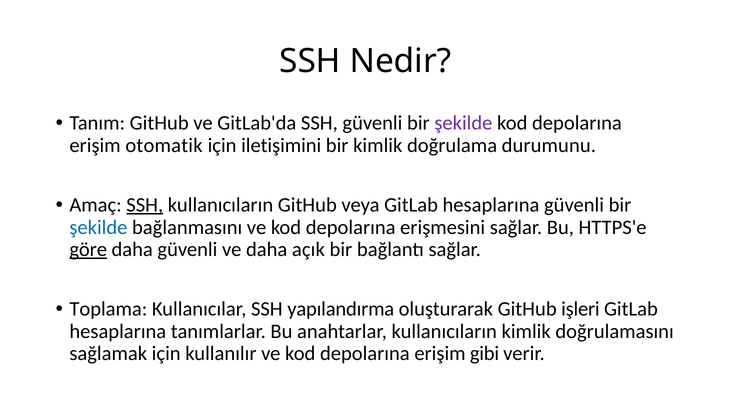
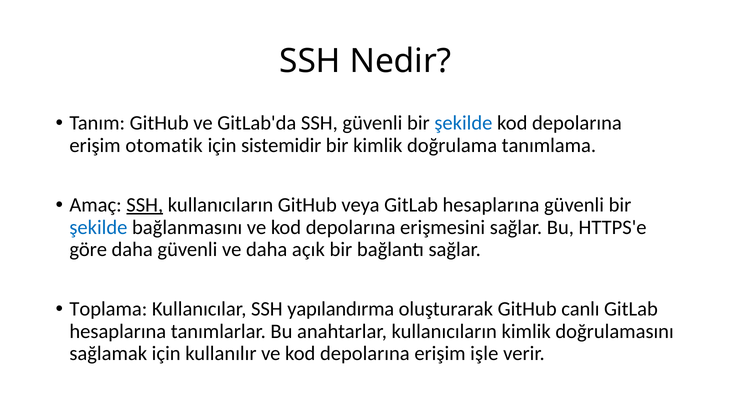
şekilde at (463, 123) colour: purple -> blue
iletişimini: iletişimini -> sistemidir
durumunu: durumunu -> tanımlama
göre underline: present -> none
işleri: işleri -> canlı
gibi: gibi -> işle
